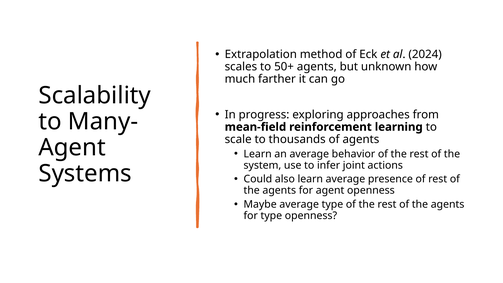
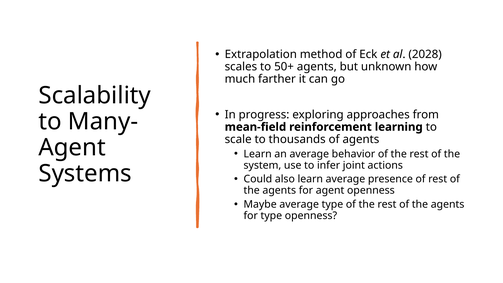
2024: 2024 -> 2028
